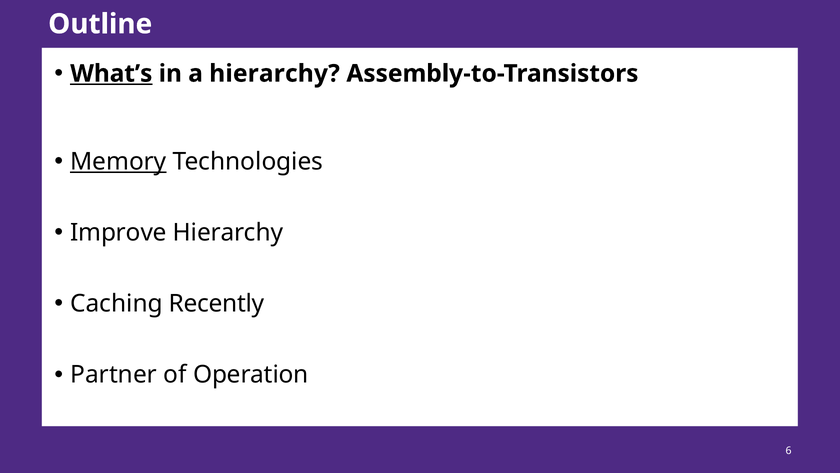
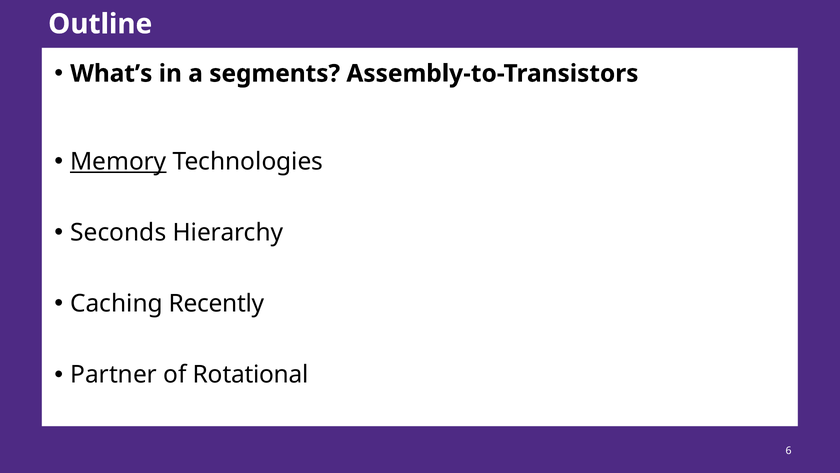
What’s underline: present -> none
a hierarchy: hierarchy -> segments
Improve: Improve -> Seconds
Operation: Operation -> Rotational
